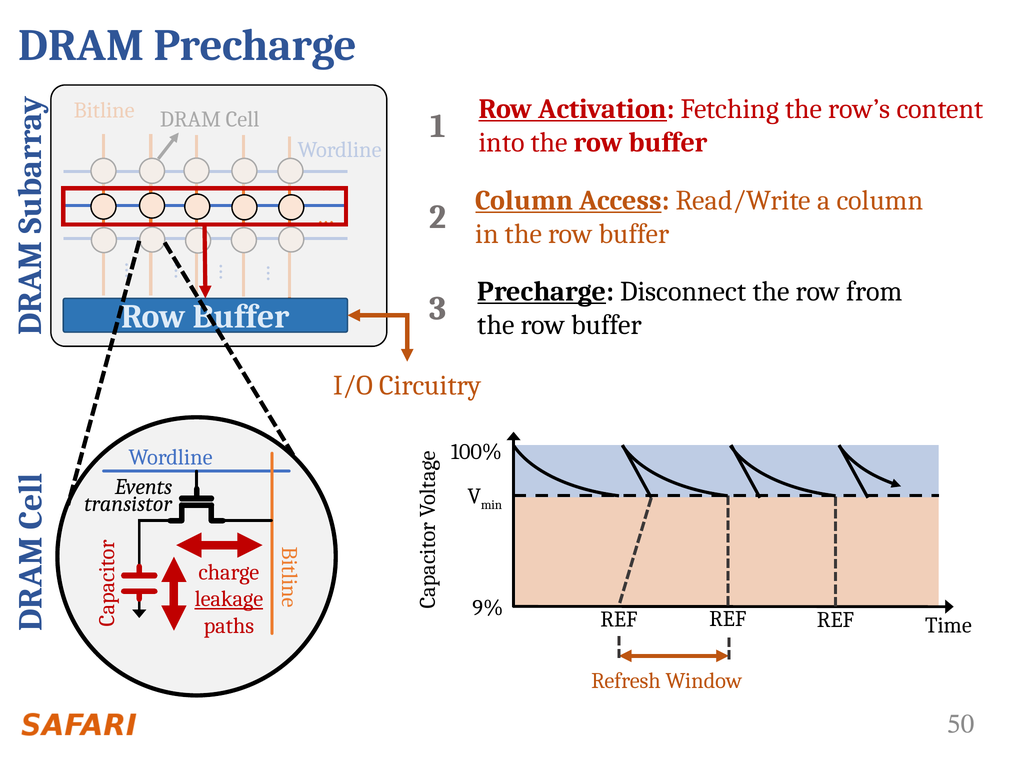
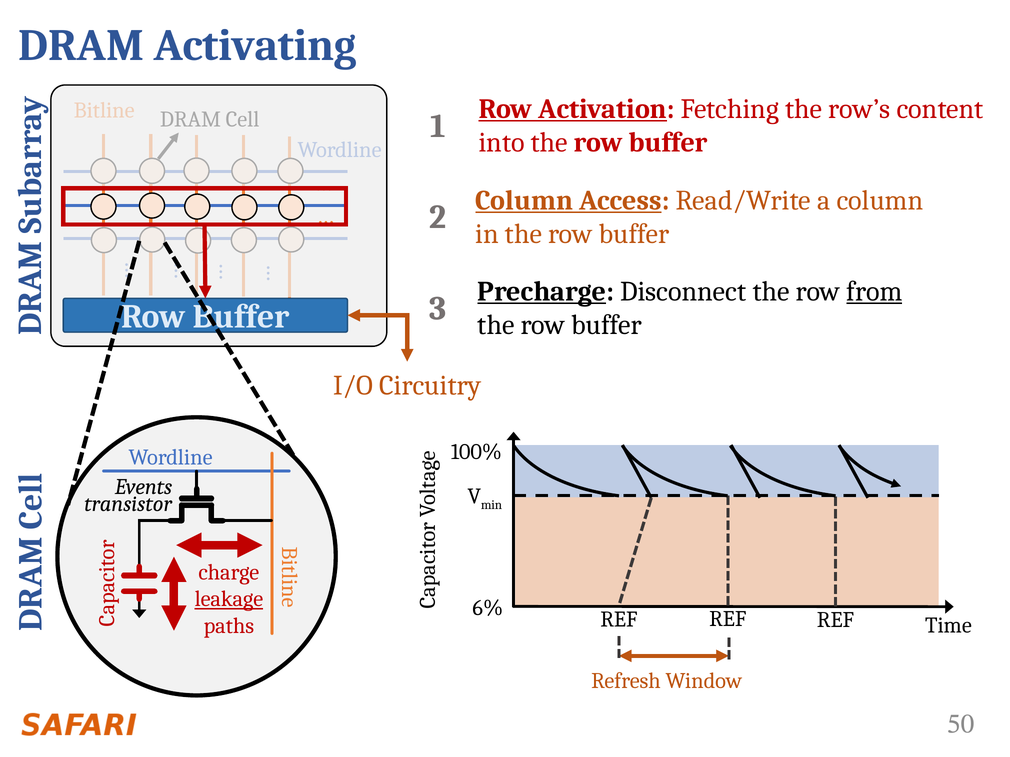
DRAM Precharge: Precharge -> Activating
from underline: none -> present
9%: 9% -> 6%
